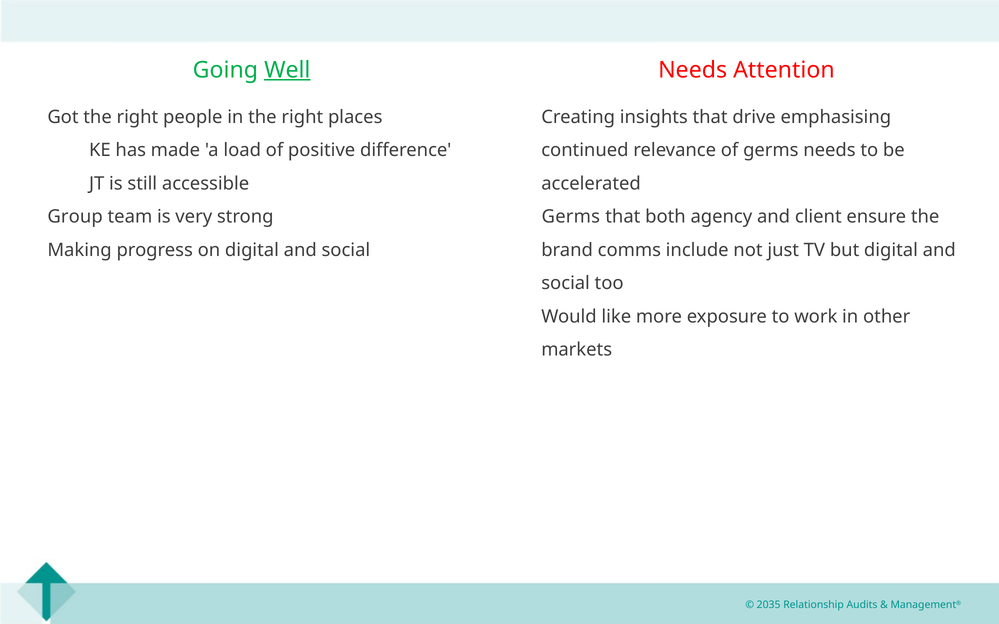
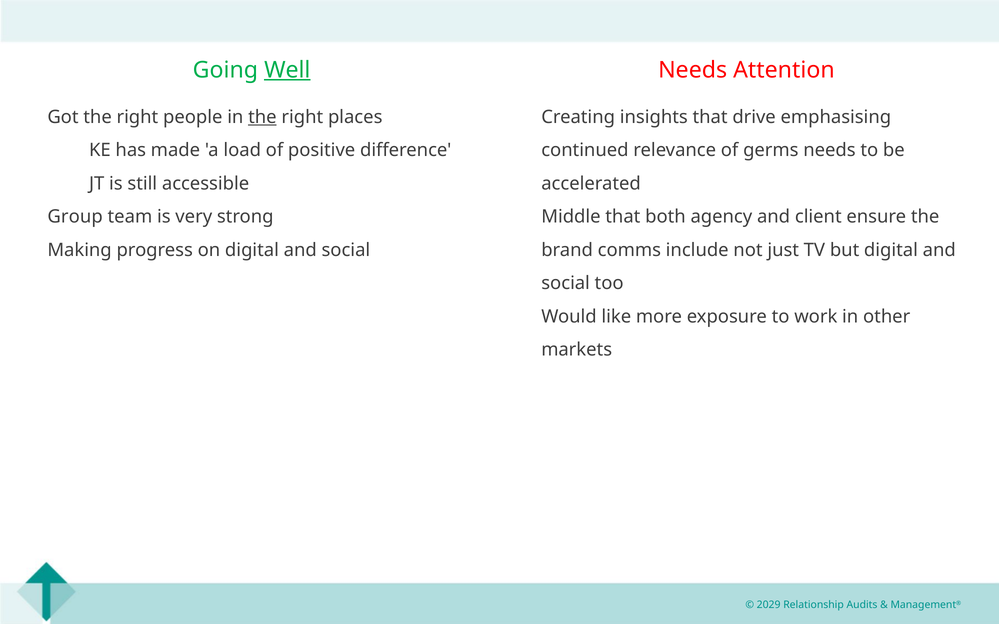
the at (262, 117) underline: none -> present
Germs at (571, 217): Germs -> Middle
2035: 2035 -> 2029
